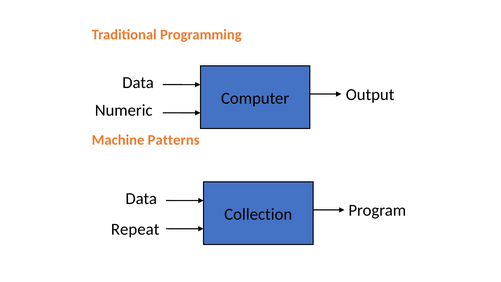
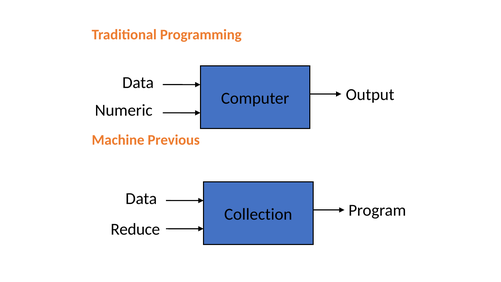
Patterns: Patterns -> Previous
Repeat: Repeat -> Reduce
